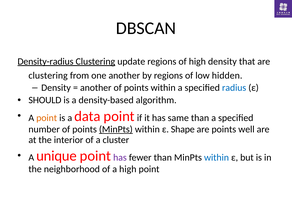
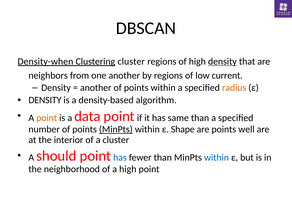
Density-radius: Density-radius -> Density-when
Clustering update: update -> cluster
density at (222, 61) underline: none -> present
clustering at (48, 75): clustering -> neighbors
hidden: hidden -> current
radius colour: blue -> orange
SHOULD at (45, 100): SHOULD -> DENSITY
unique: unique -> should
has at (120, 158) colour: purple -> blue
